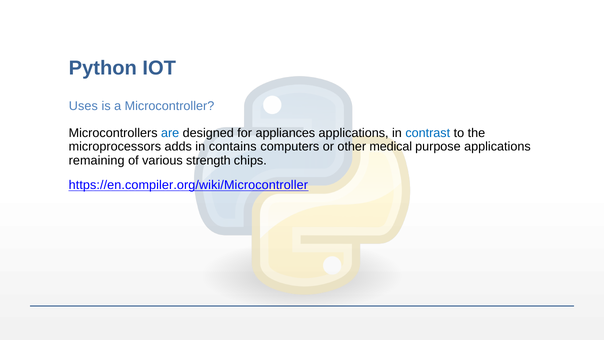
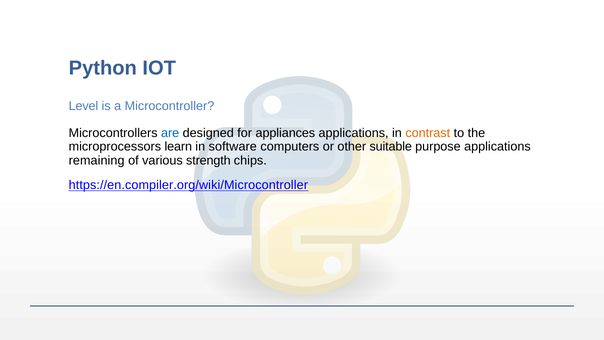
Uses: Uses -> Level
contrast colour: blue -> orange
adds: adds -> learn
contains: contains -> software
medical: medical -> suitable
